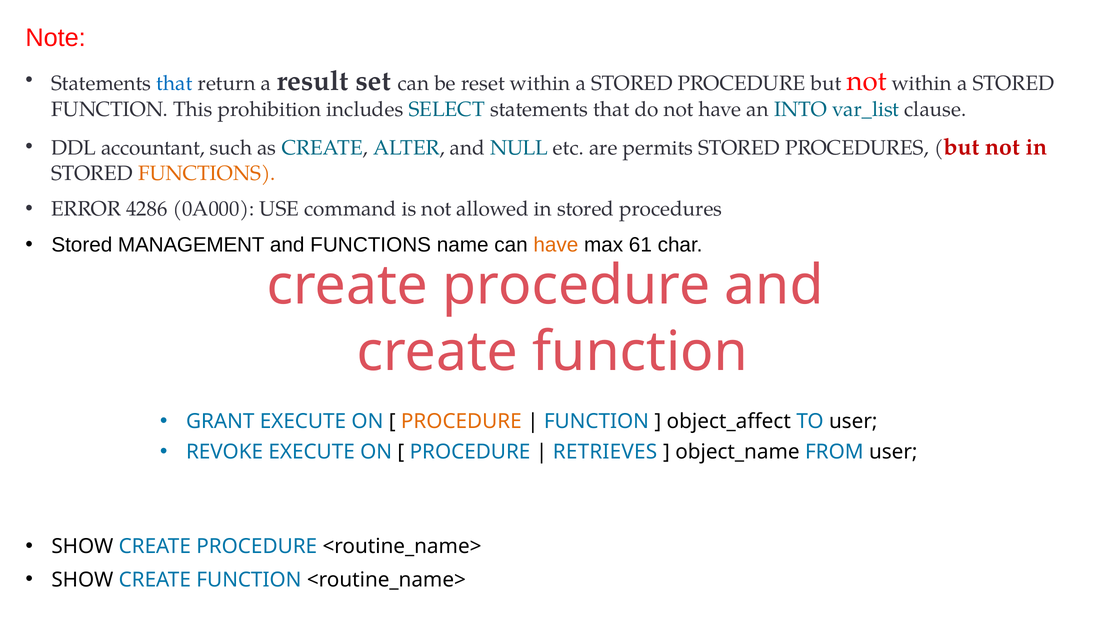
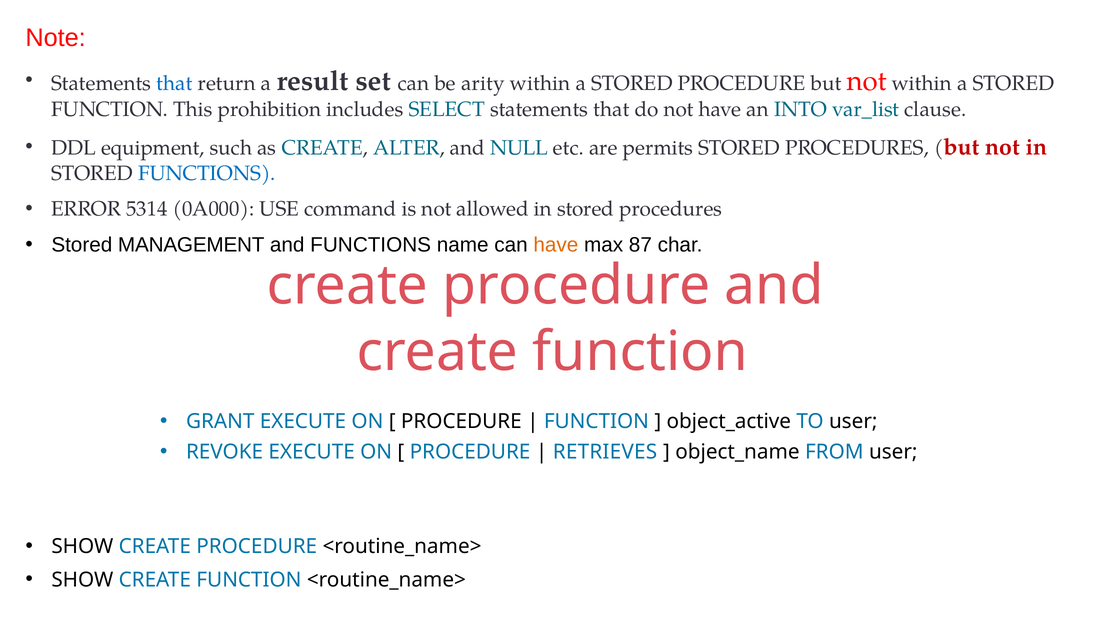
reset: reset -> arity
accountant: accountant -> equipment
FUNCTIONS at (207, 173) colour: orange -> blue
4286: 4286 -> 5314
61: 61 -> 87
PROCEDURE at (461, 421) colour: orange -> black
object_affect: object_affect -> object_active
